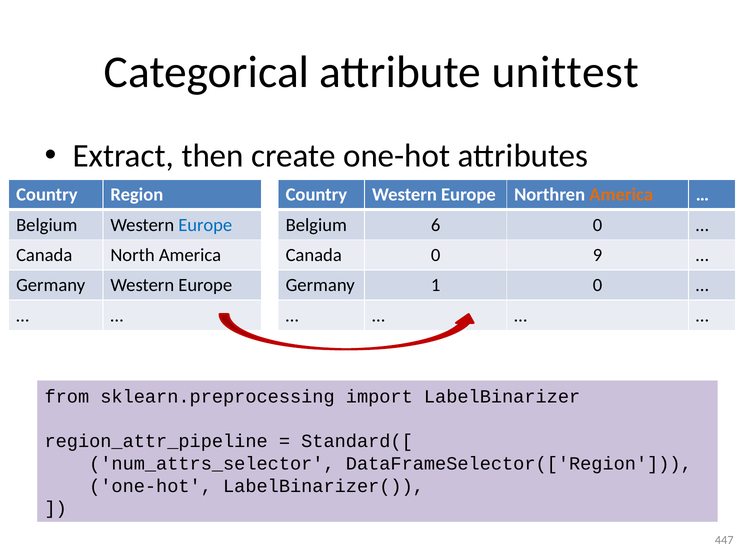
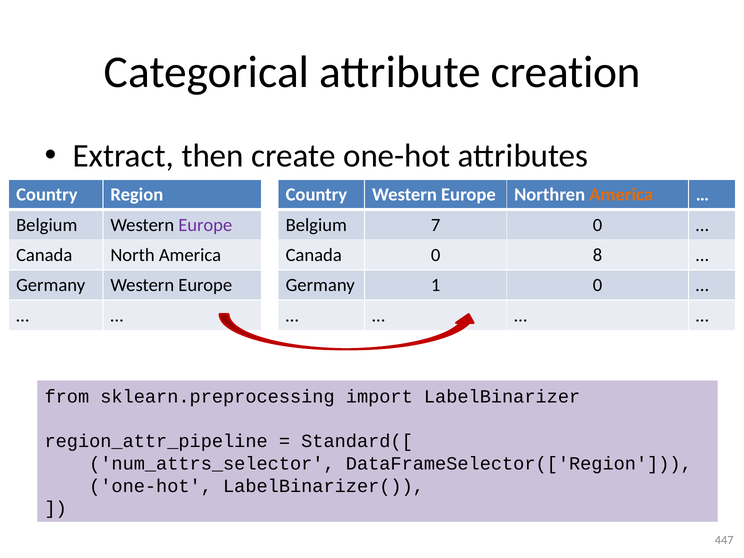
unittest: unittest -> creation
Europe at (205, 225) colour: blue -> purple
6: 6 -> 7
9: 9 -> 8
